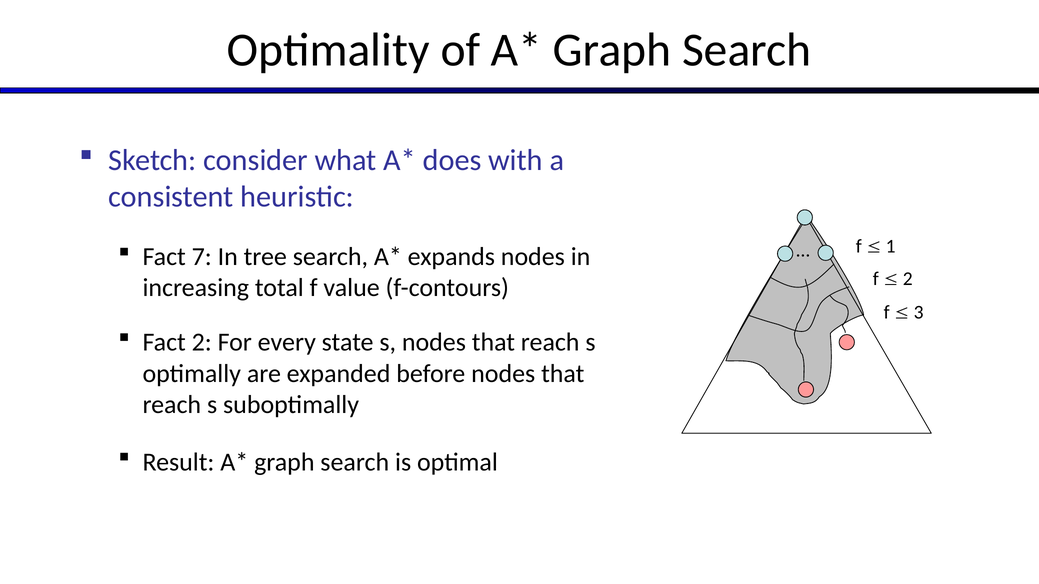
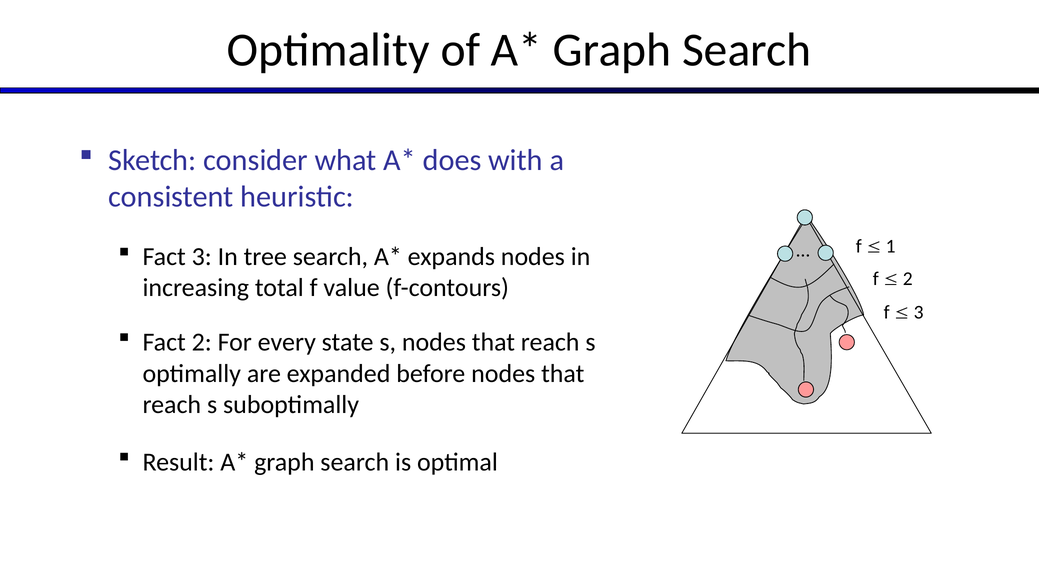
Fact 7: 7 -> 3
